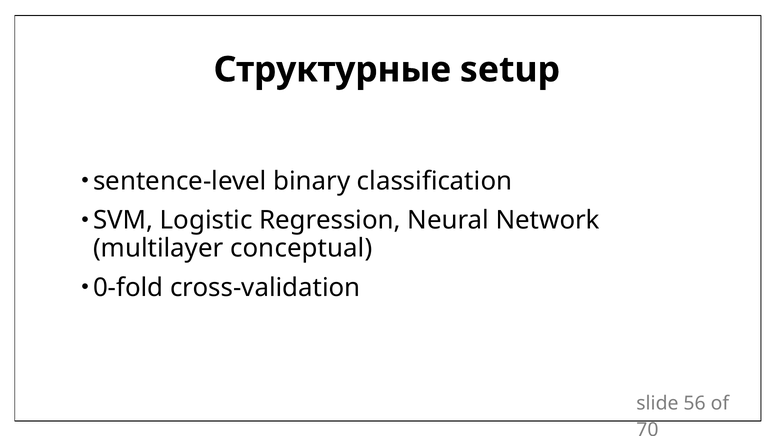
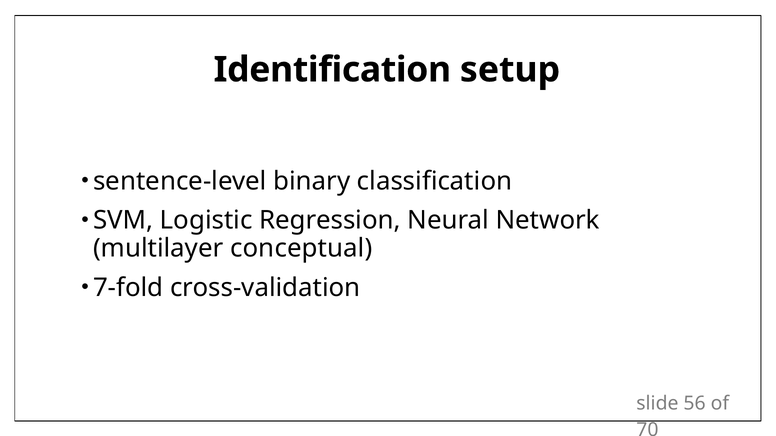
Структурные: Структурные -> Identification
0‑fold: 0‑fold -> 7‑fold
